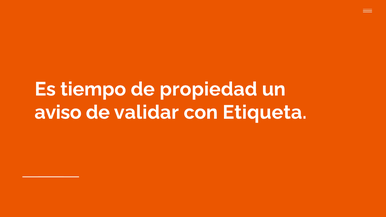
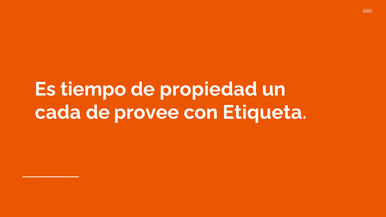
aviso: aviso -> cada
validar: validar -> provee
